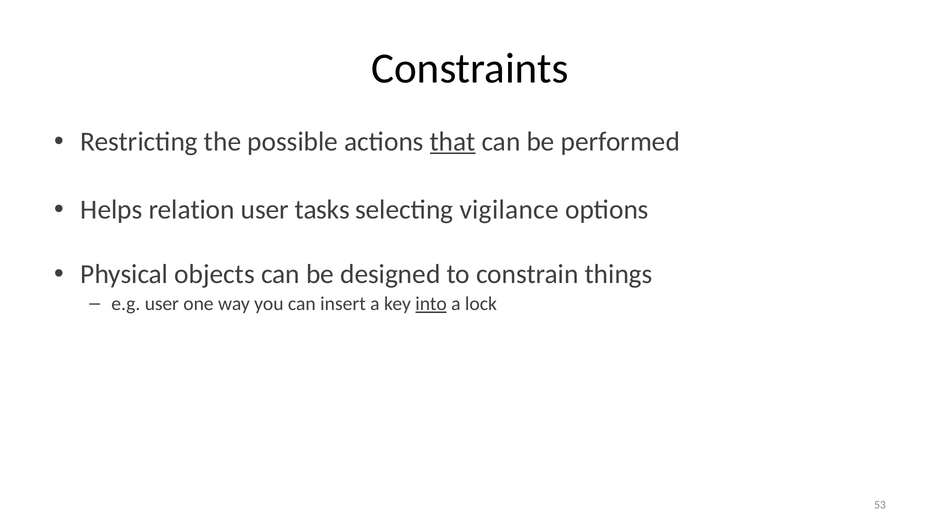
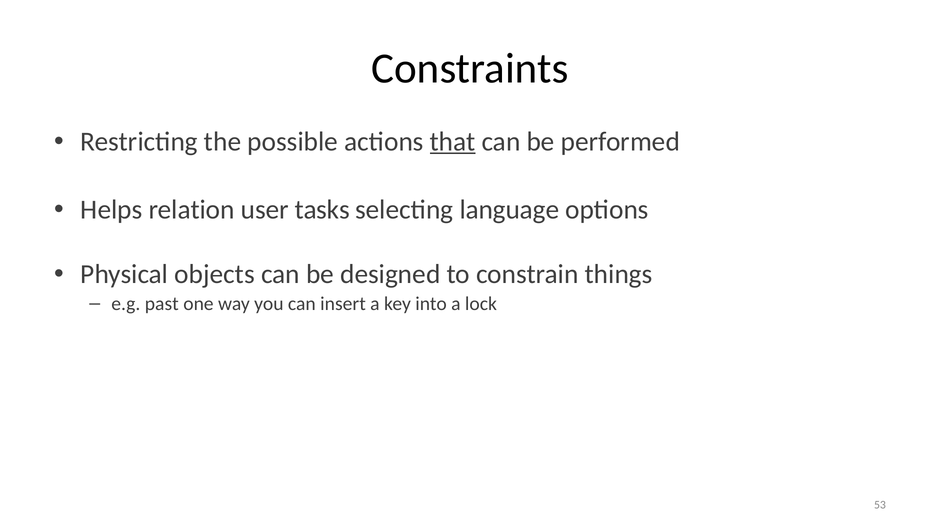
vigilance: vigilance -> language
e.g user: user -> past
into underline: present -> none
